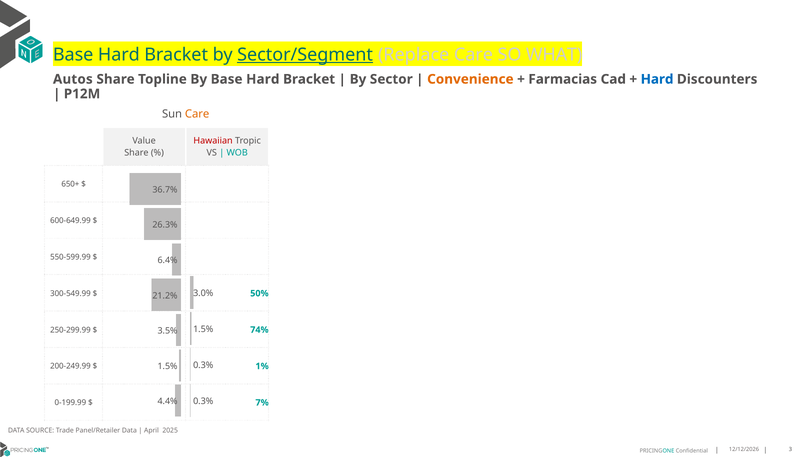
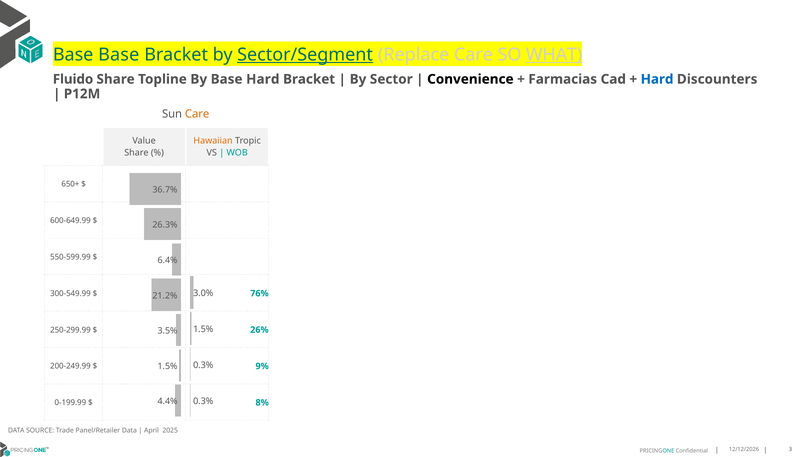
Hard at (119, 55): Hard -> Base
WHAT underline: none -> present
Autos: Autos -> Fluido
Convenience colour: orange -> black
Hawaiian colour: red -> orange
50%: 50% -> 76%
74%: 74% -> 26%
1%: 1% -> 9%
7%: 7% -> 8%
